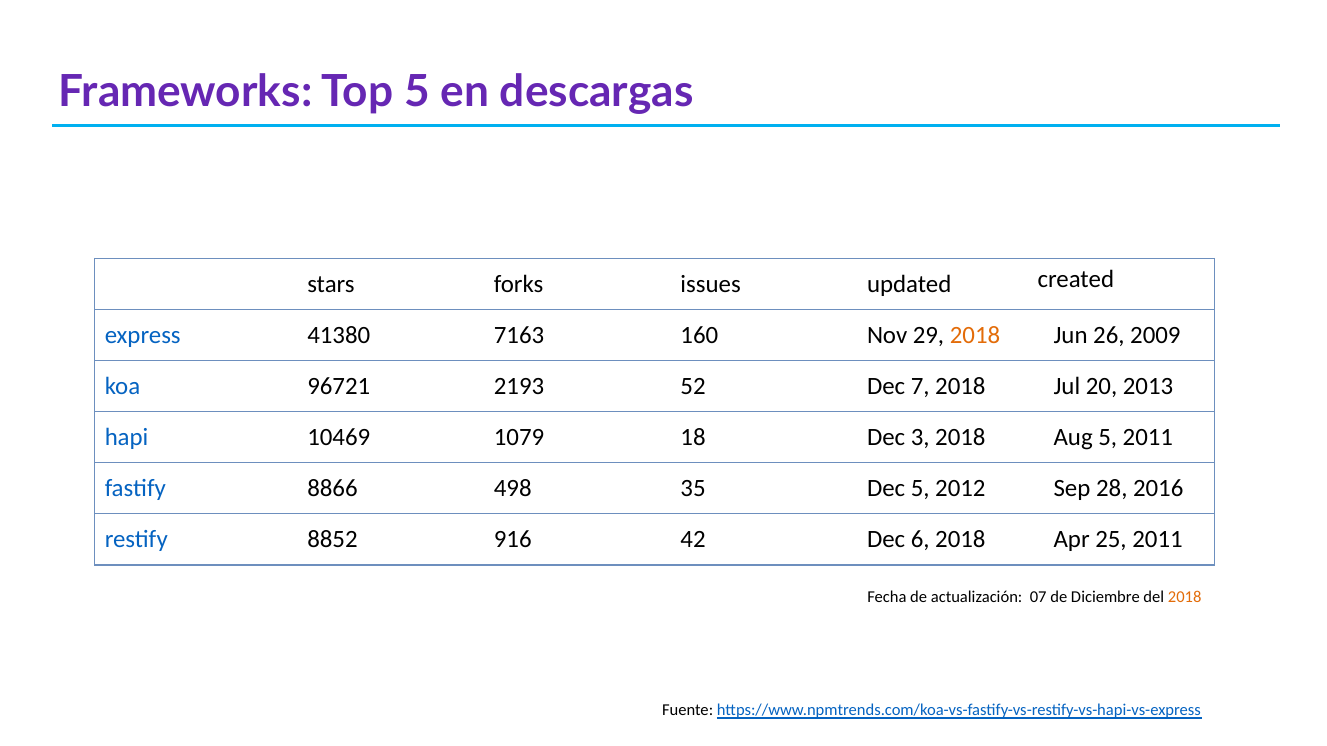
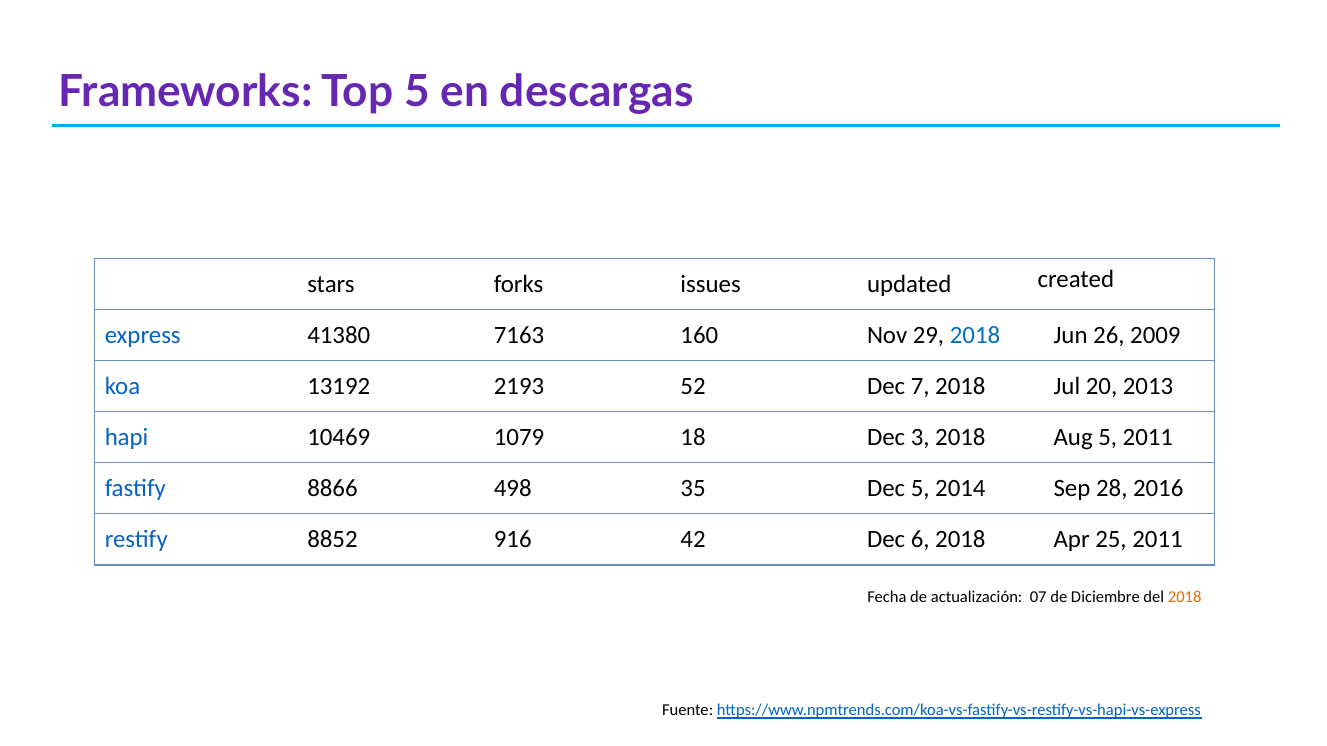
2018 at (975, 336) colour: orange -> blue
96721: 96721 -> 13192
2012: 2012 -> 2014
